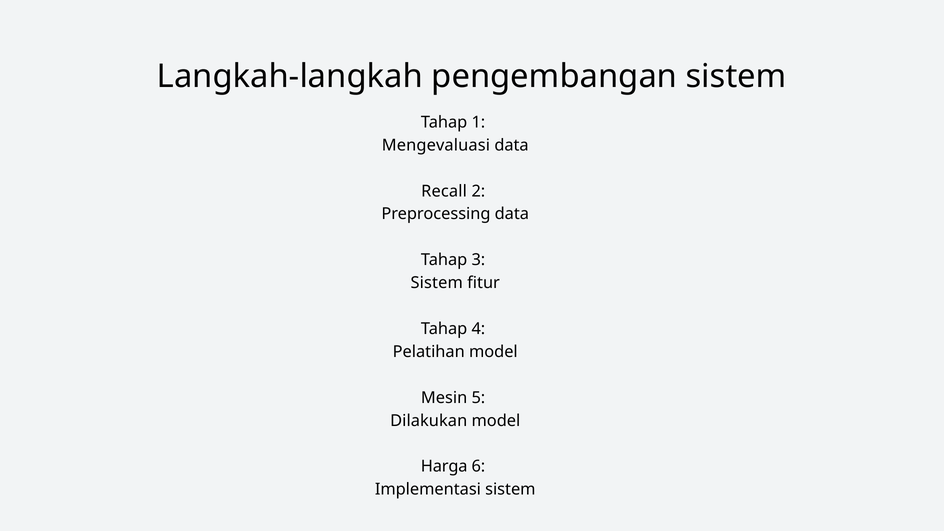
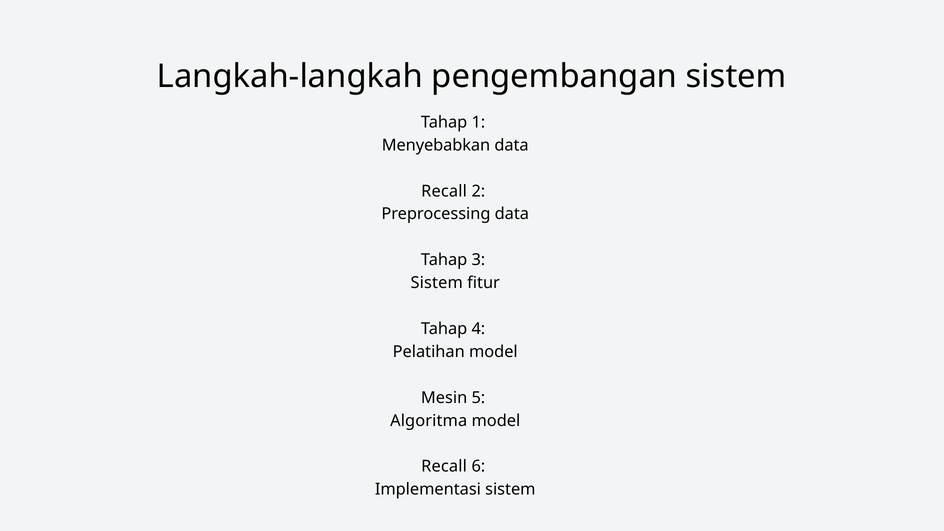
Mengevaluasi: Mengevaluasi -> Menyebabkan
Dilakukan: Dilakukan -> Algoritma
Harga at (444, 467): Harga -> Recall
